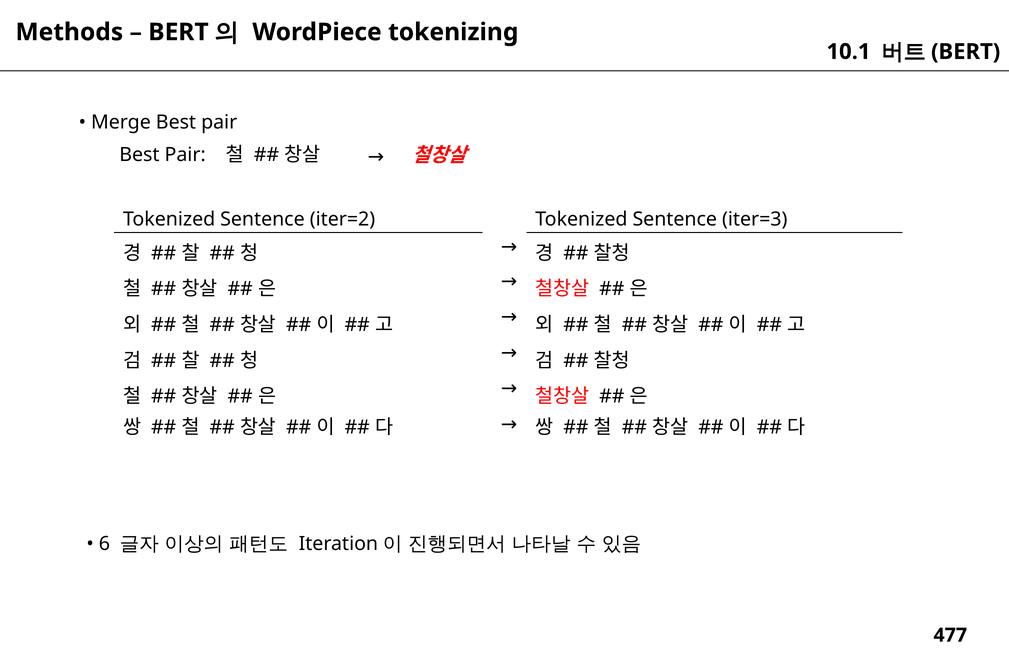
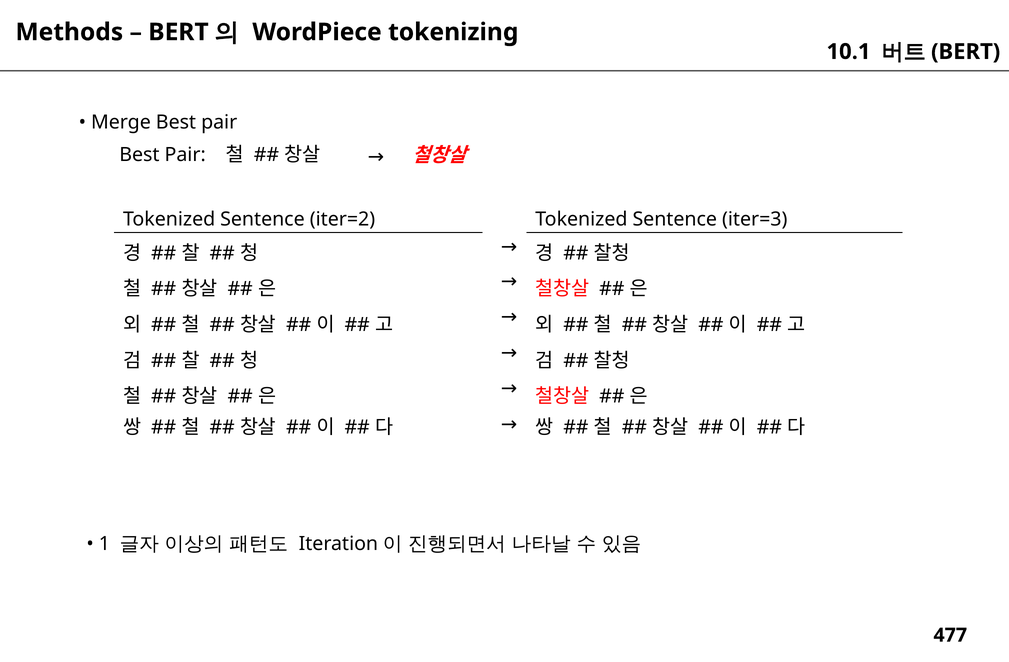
6: 6 -> 1
